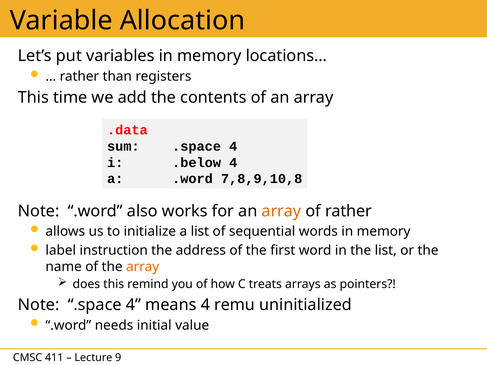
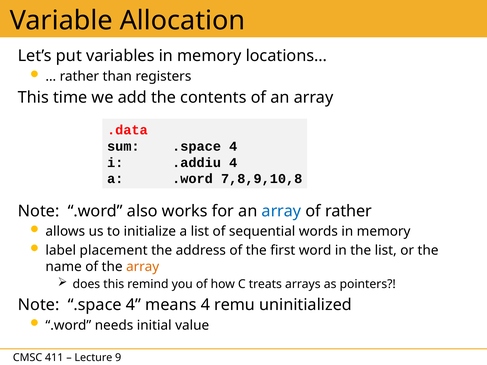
.below: .below -> .addiu
array at (281, 211) colour: orange -> blue
instruction: instruction -> placement
